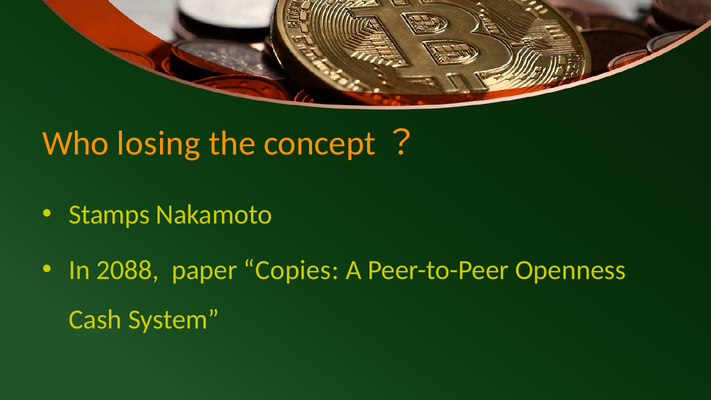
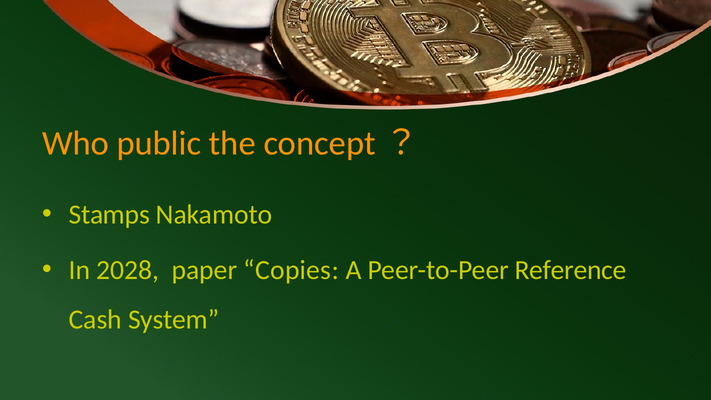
losing: losing -> public
2088: 2088 -> 2028
Openness: Openness -> Reference
